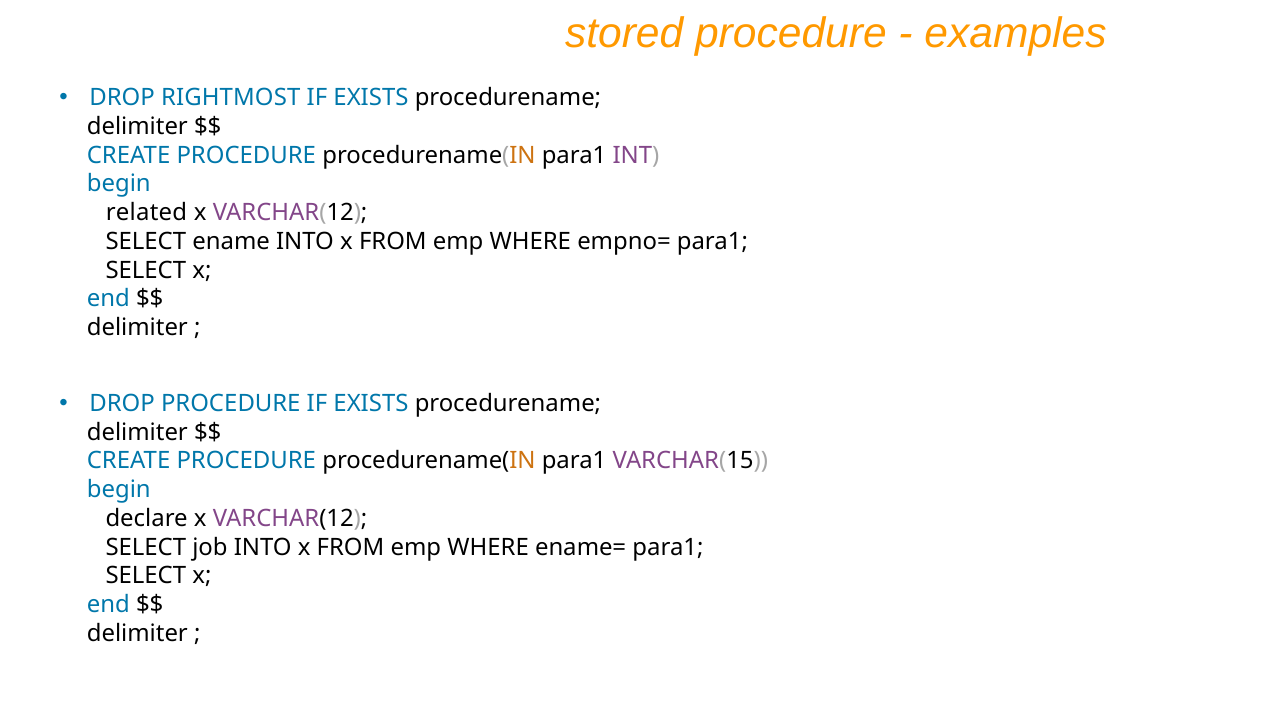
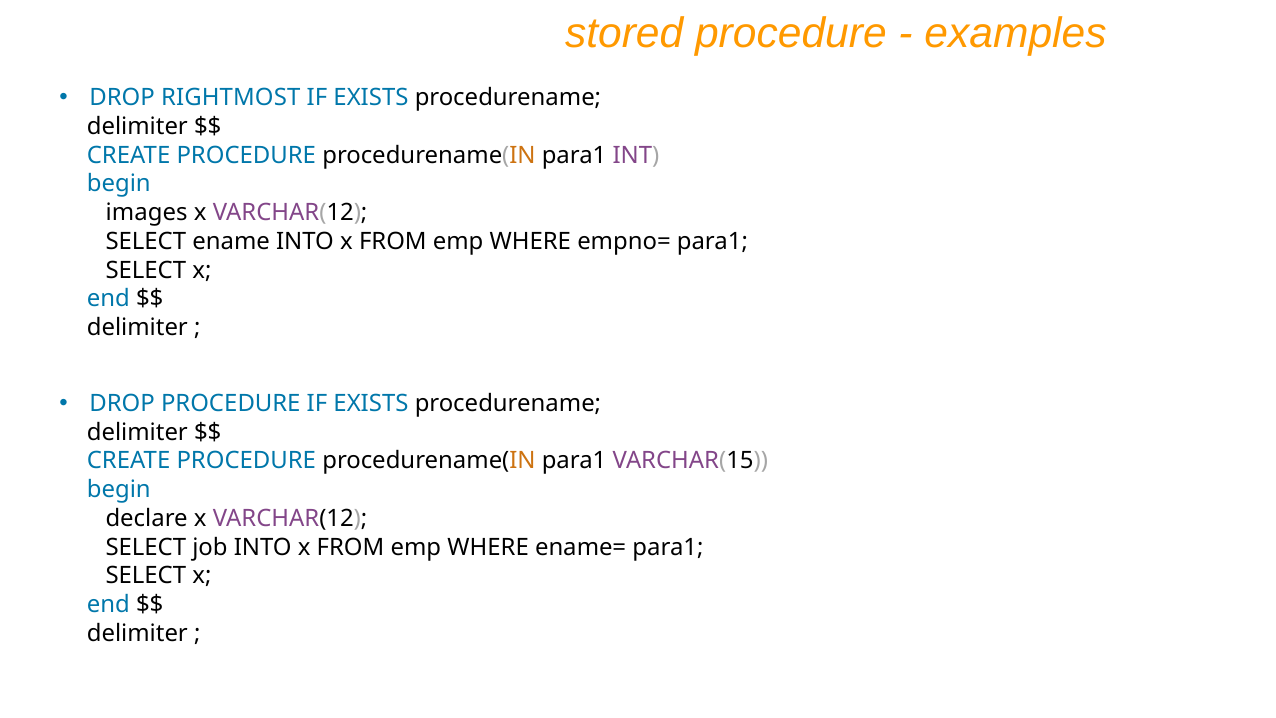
related: related -> images
